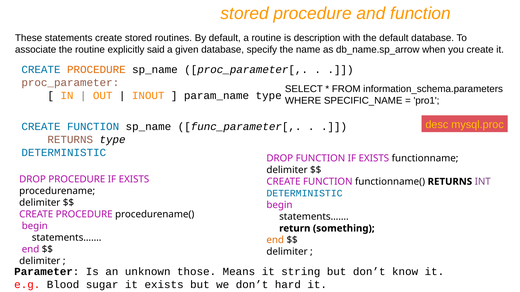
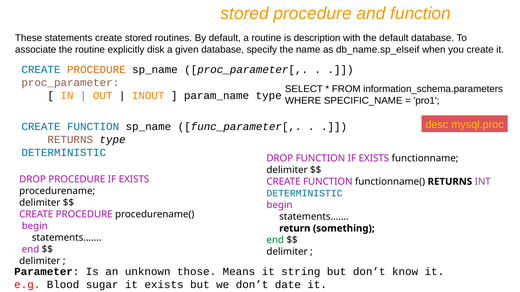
said: said -> disk
db_name.sp_arrow: db_name.sp_arrow -> db_name.sp_elseif
end at (275, 240) colour: orange -> green
hard: hard -> date
